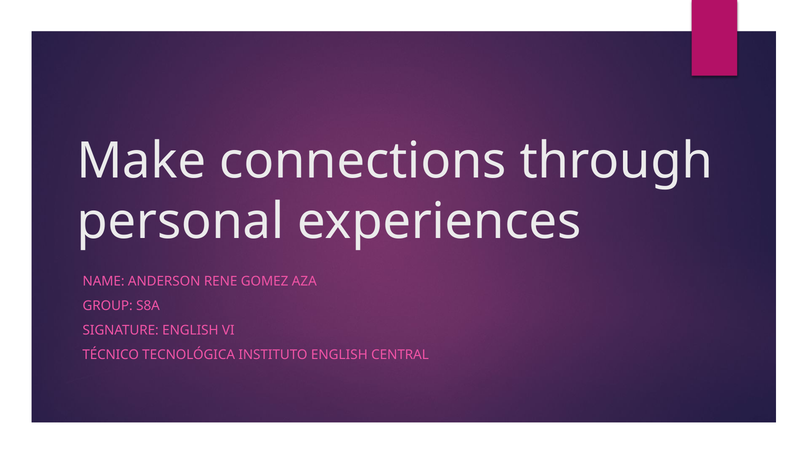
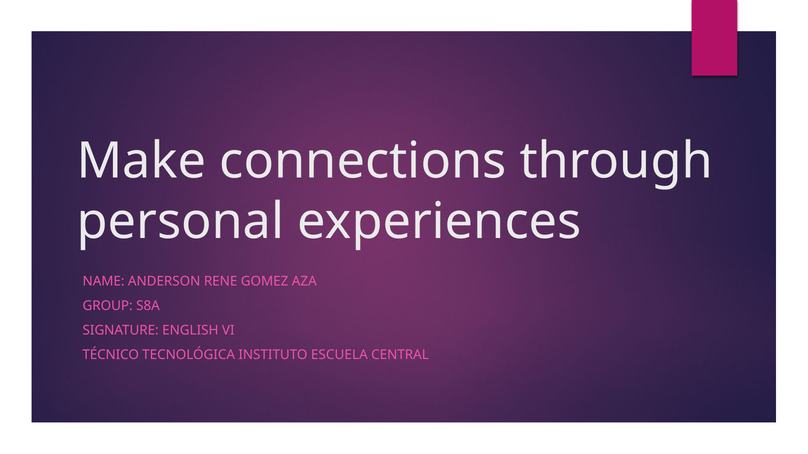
INSTITUTO ENGLISH: ENGLISH -> ESCUELA
